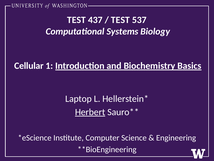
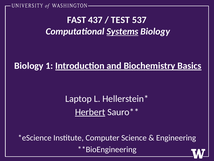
TEST at (76, 20): TEST -> FAST
Systems underline: none -> present
Cellular at (29, 66): Cellular -> Biology
